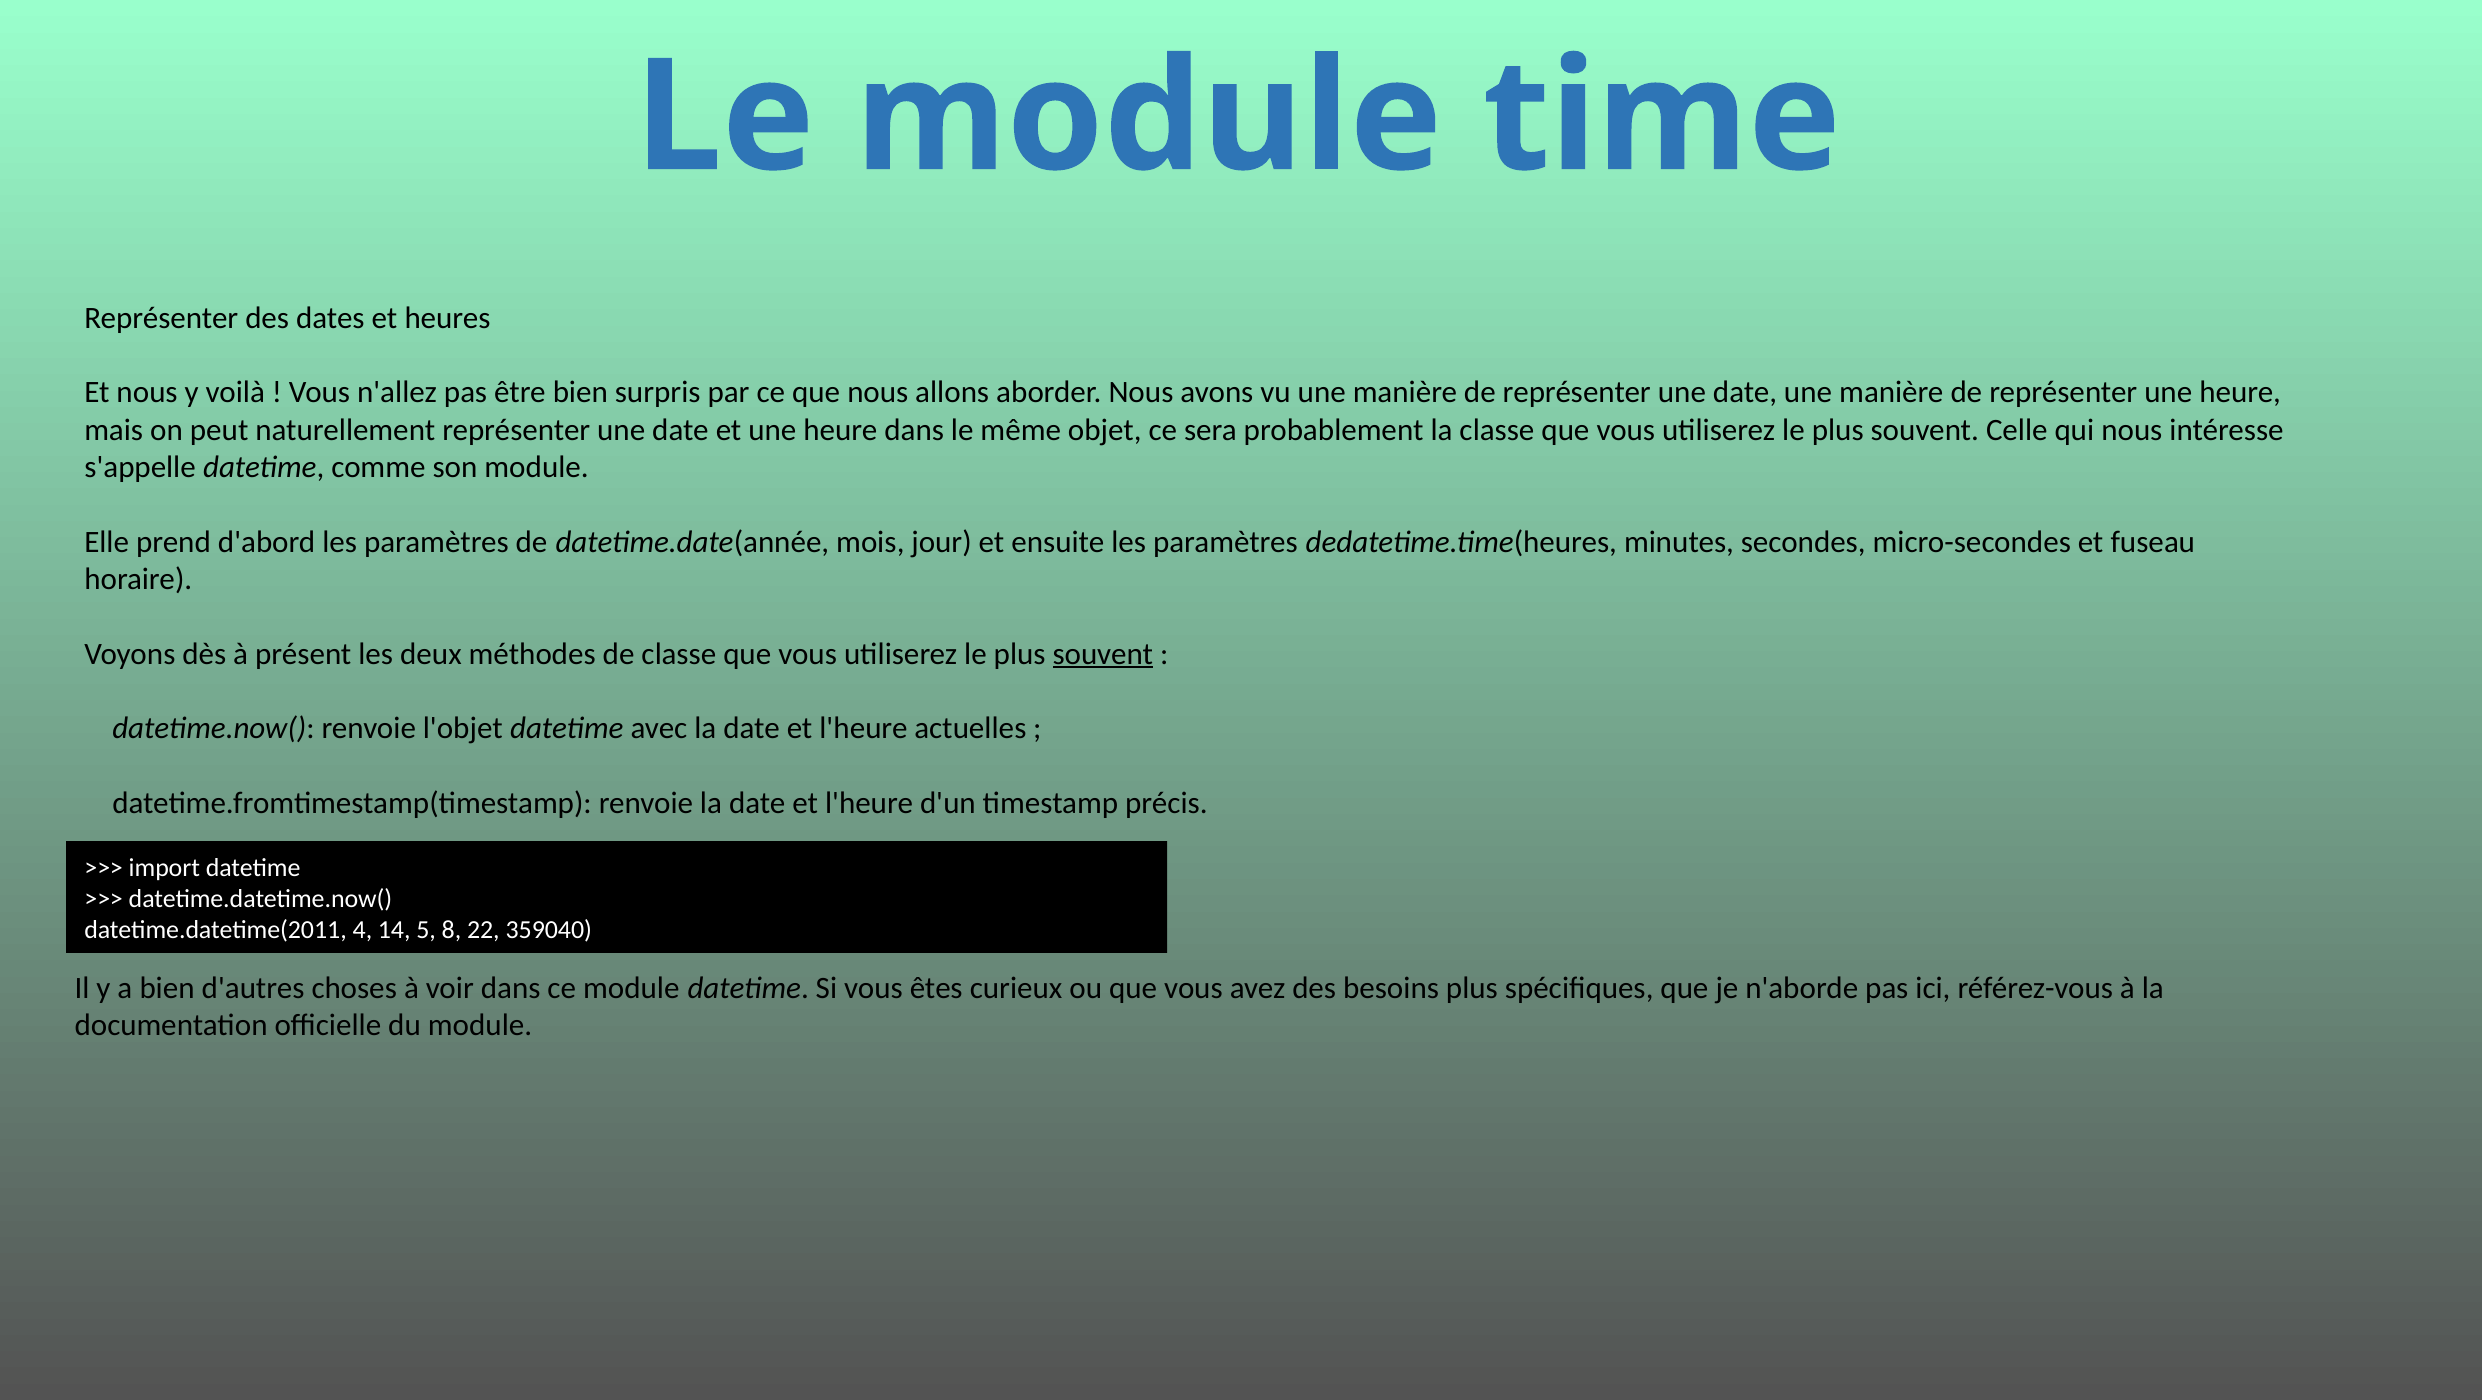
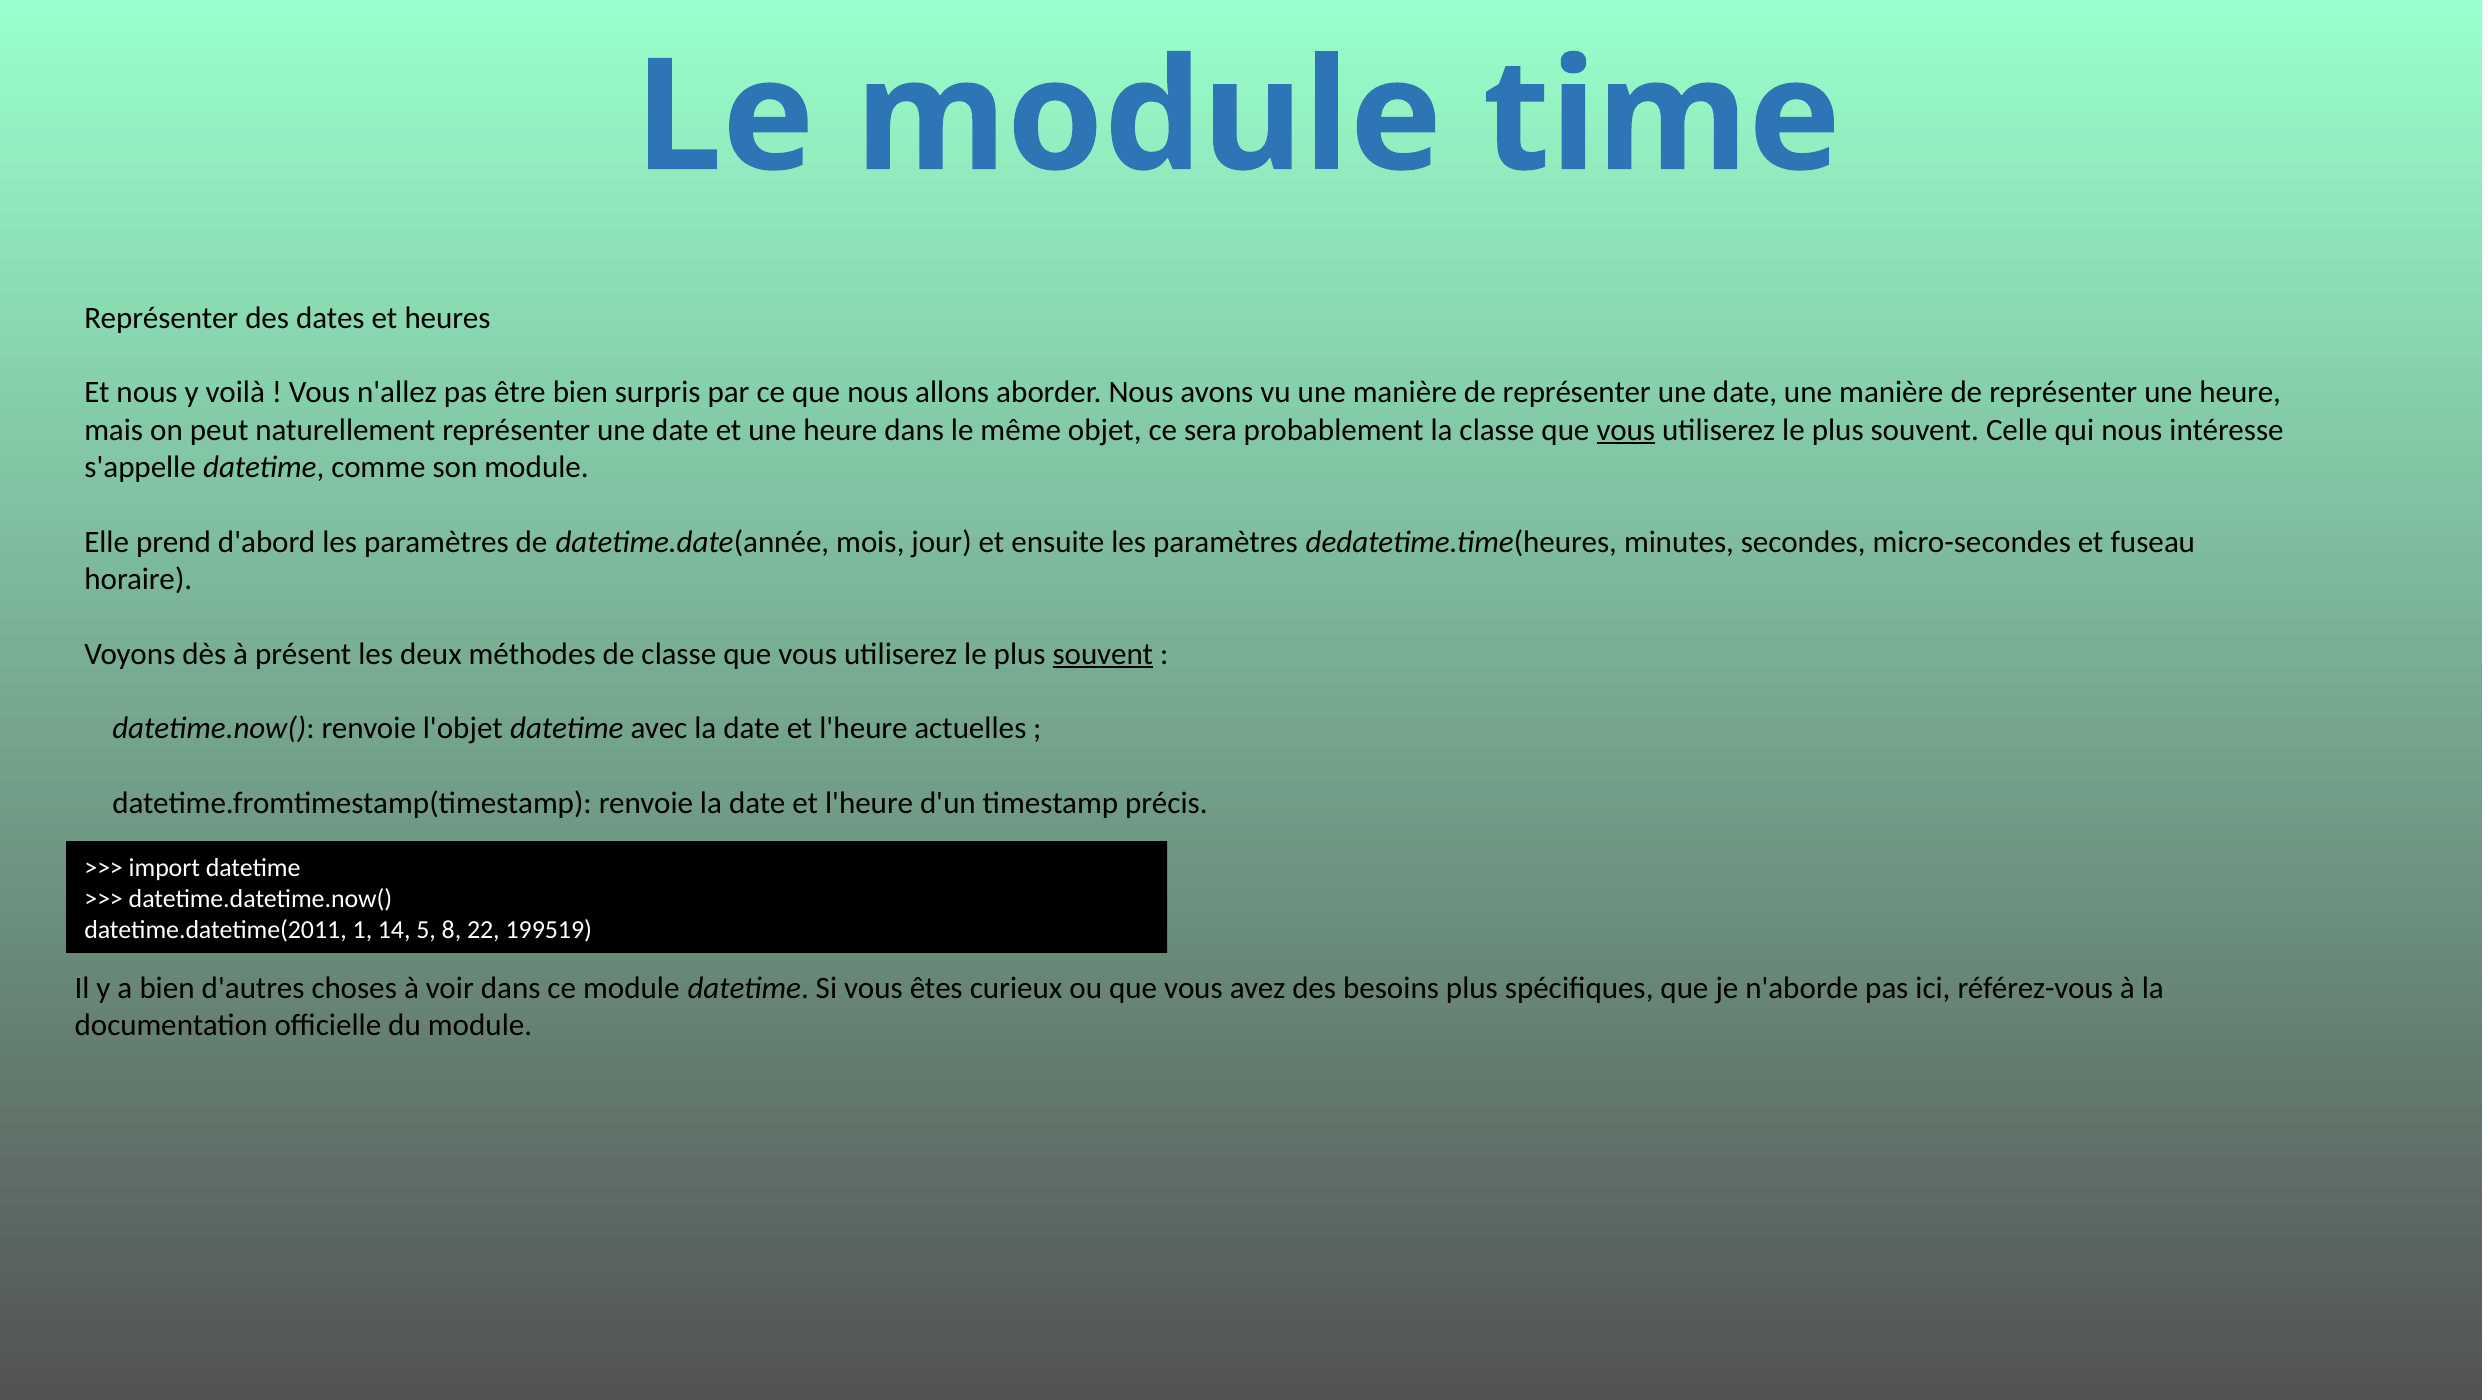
vous at (1626, 430) underline: none -> present
4: 4 -> 1
359040: 359040 -> 199519
